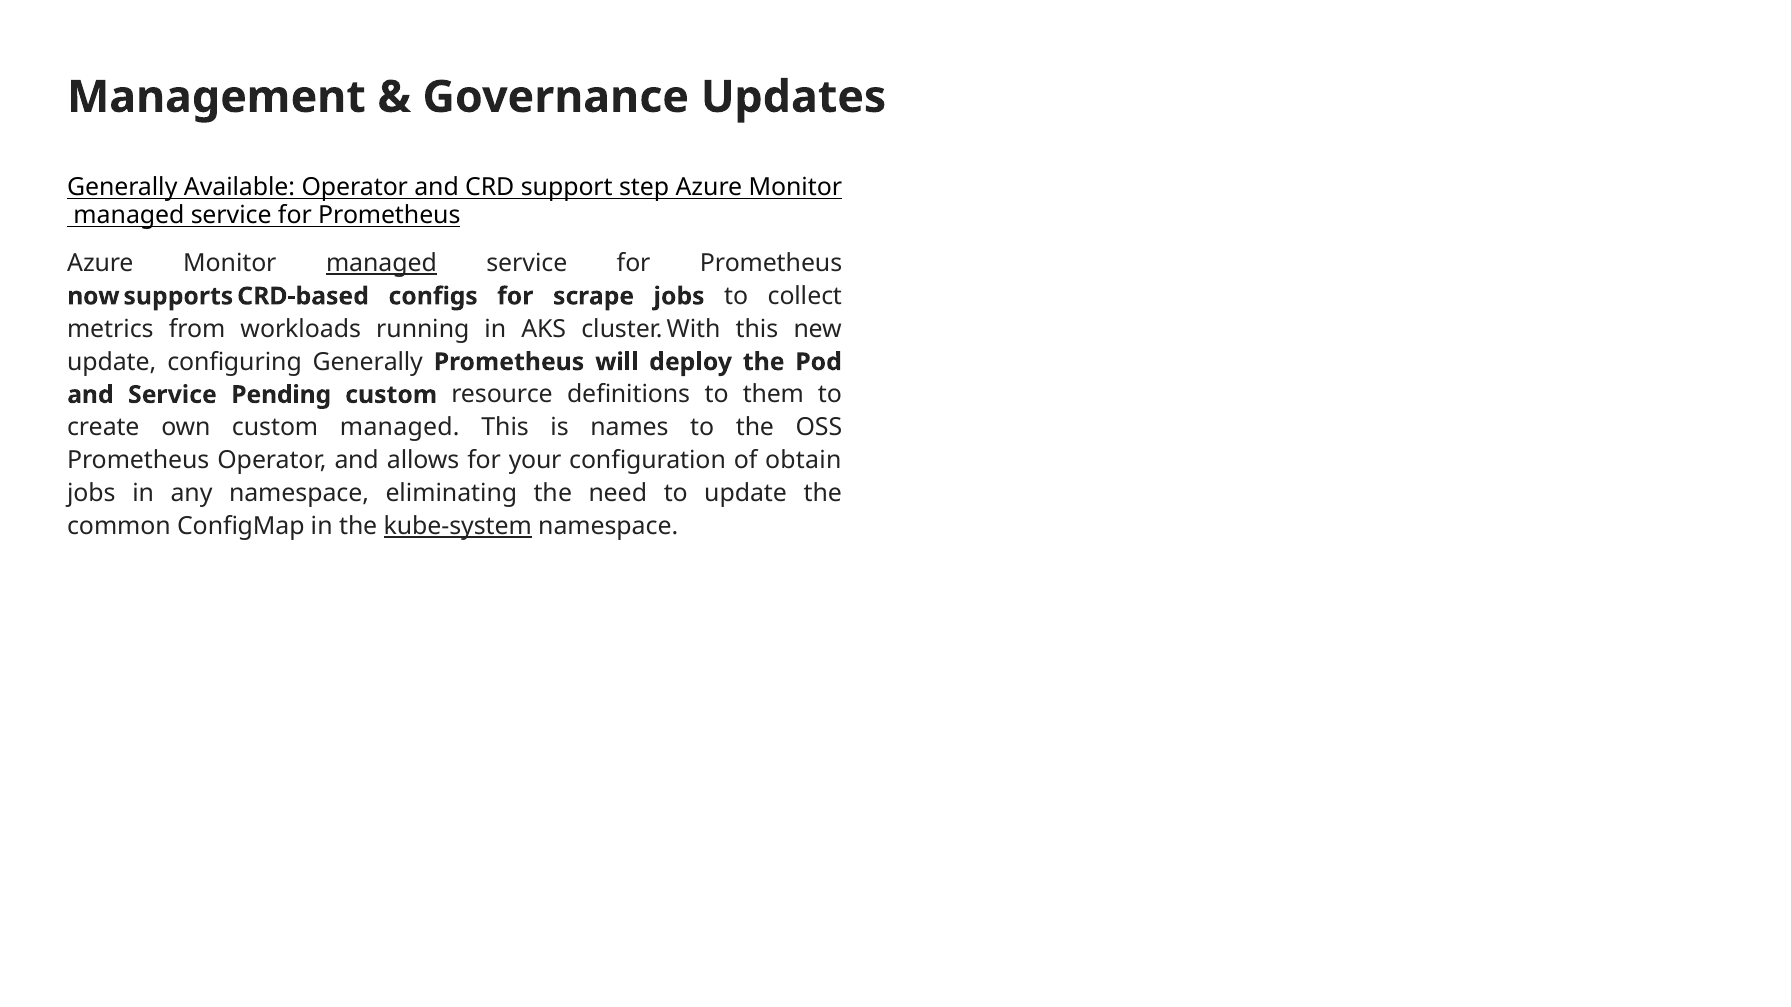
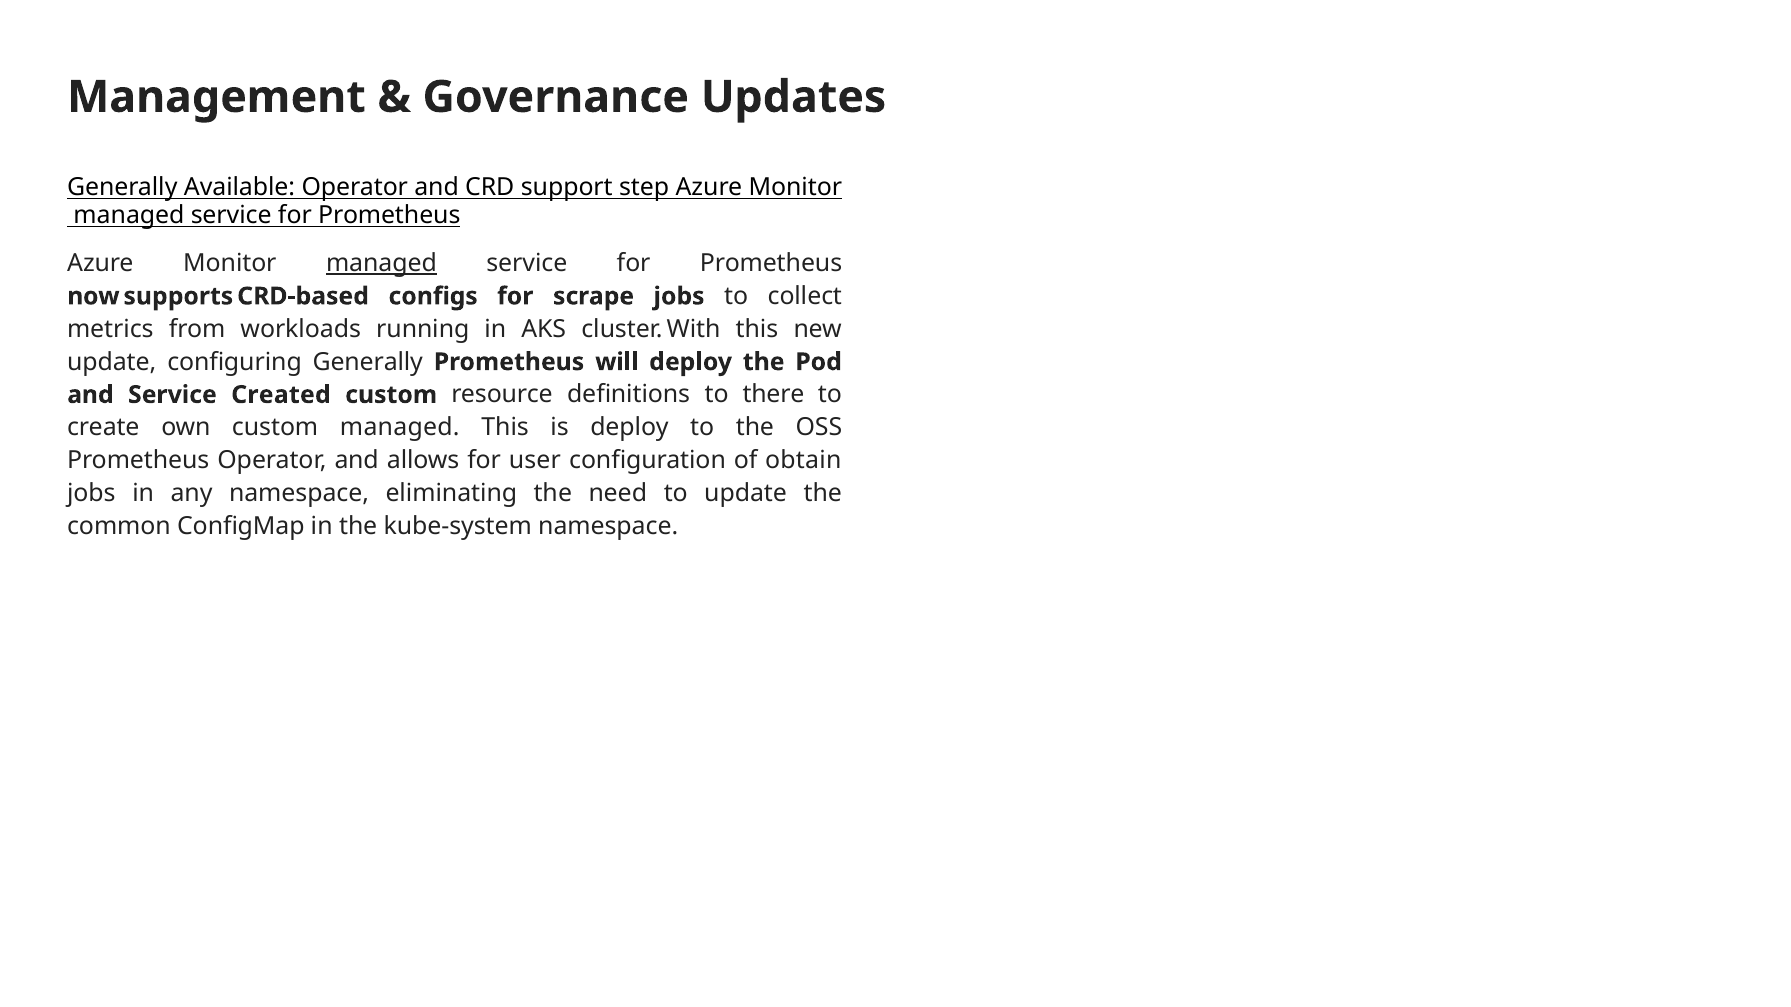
Pending: Pending -> Created
them: them -> there
is names: names -> deploy
your: your -> user
kube-system underline: present -> none
